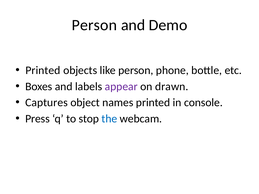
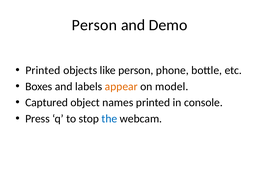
appear colour: purple -> orange
drawn: drawn -> model
Captures: Captures -> Captured
